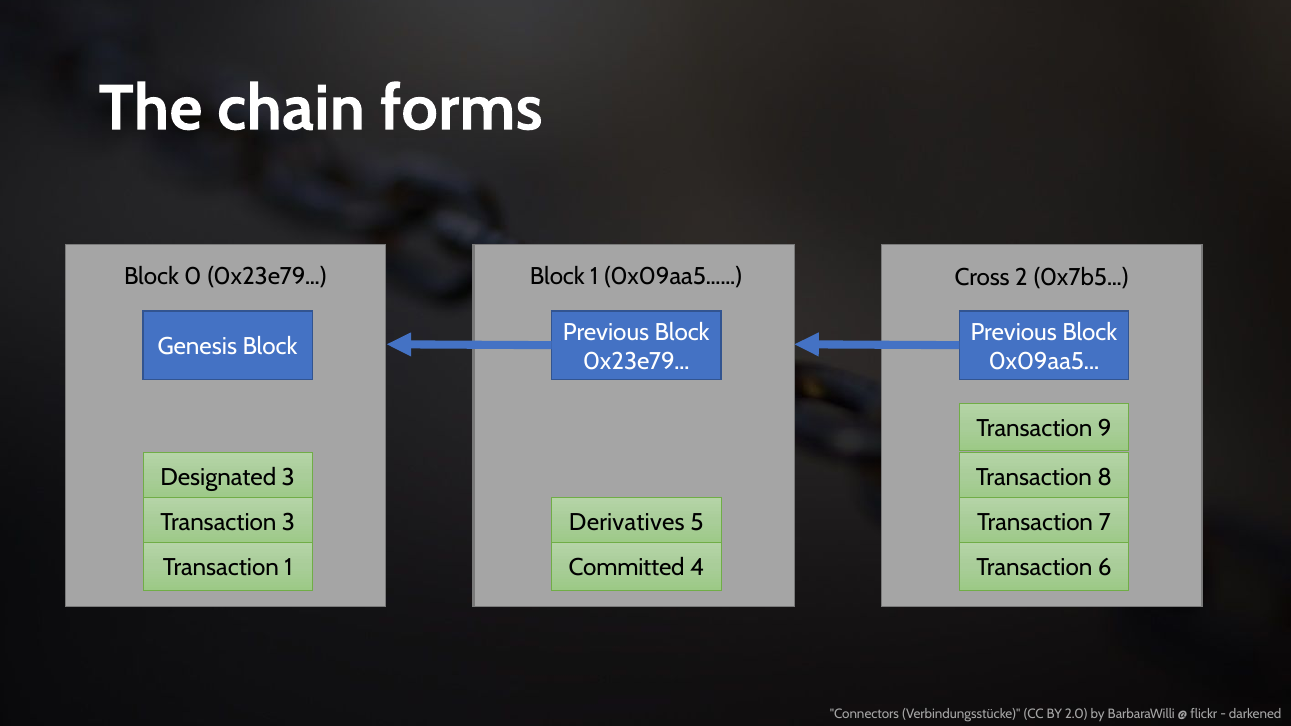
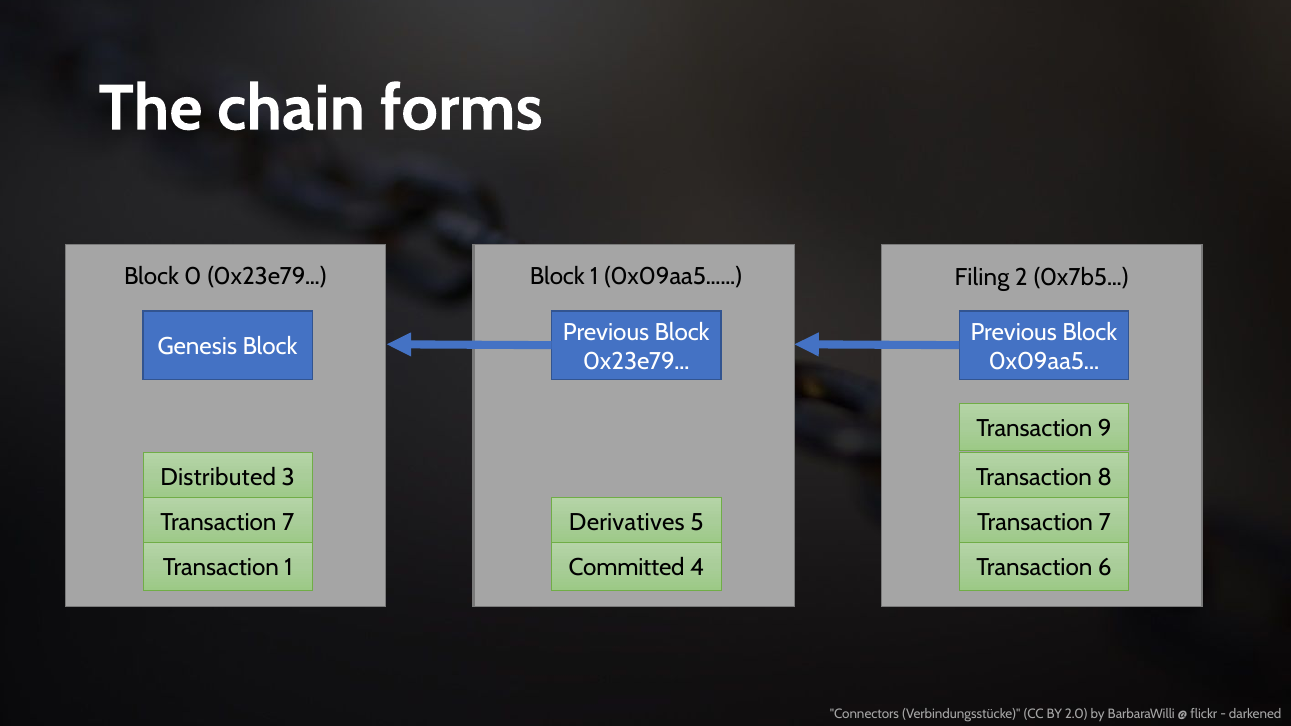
Cross: Cross -> Filing
Designated: Designated -> Distributed
3 at (288, 523): 3 -> 7
